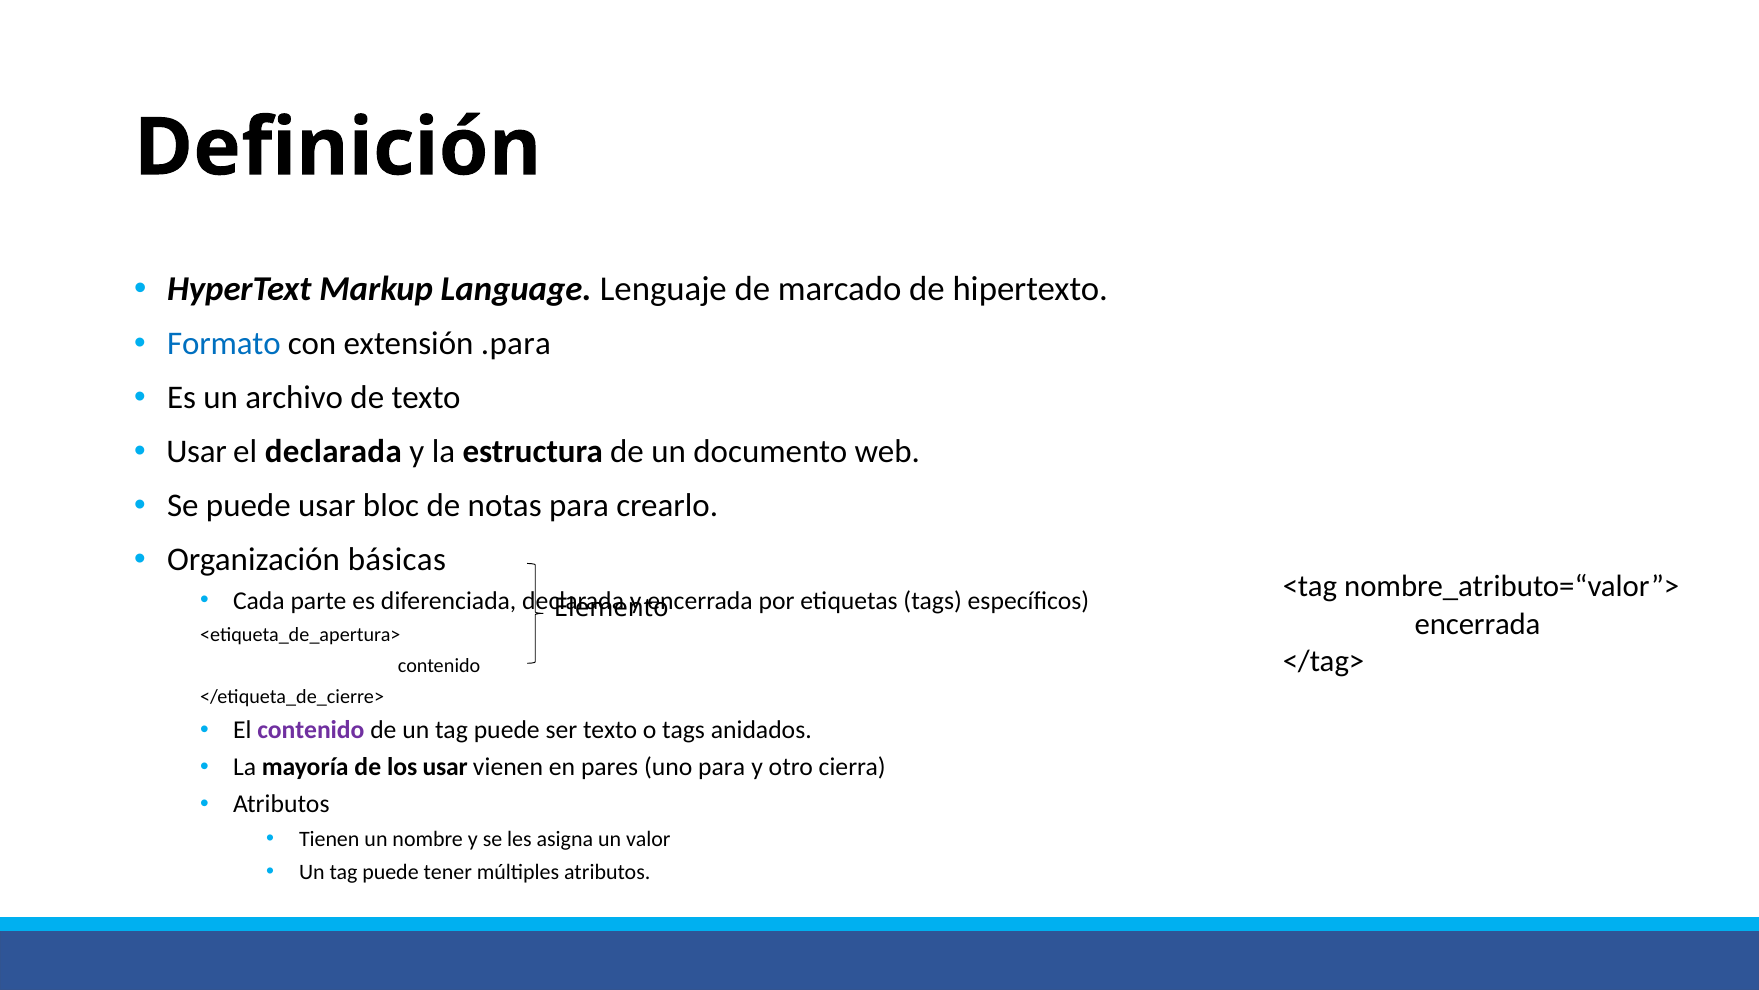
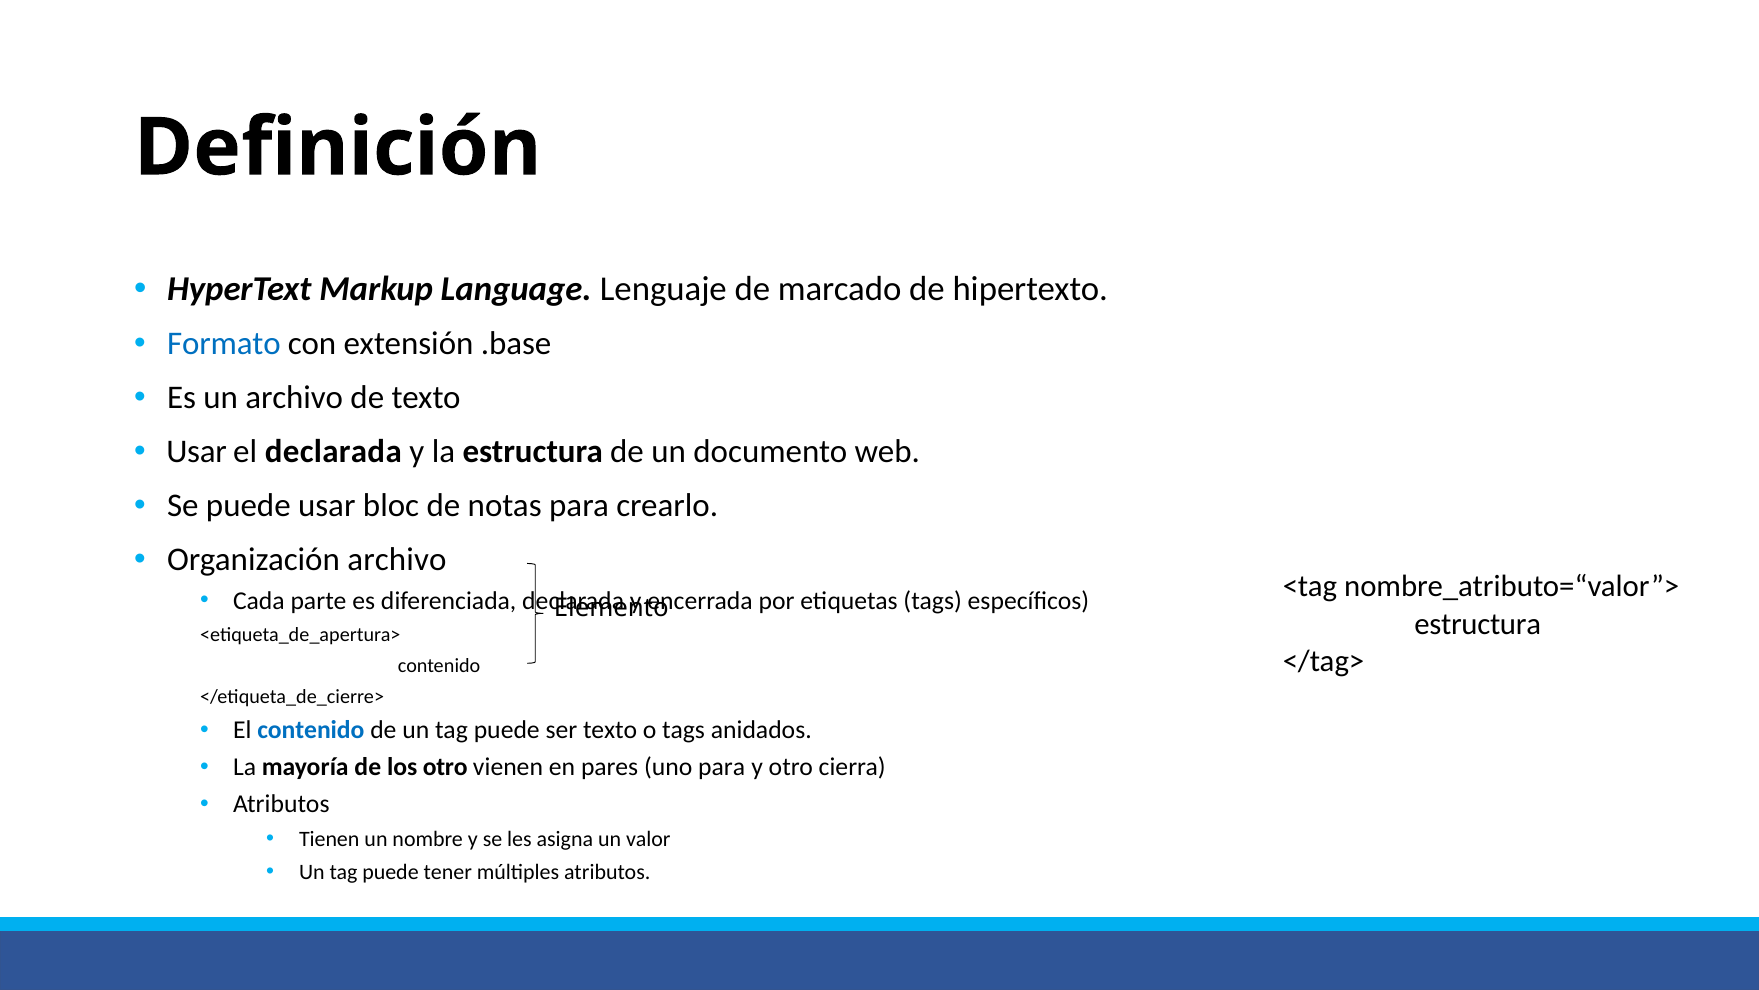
.para: .para -> .base
Organización básicas: básicas -> archivo
encerrada at (1478, 623): encerrada -> estructura
contenido at (311, 730) colour: purple -> blue
los usar: usar -> otro
